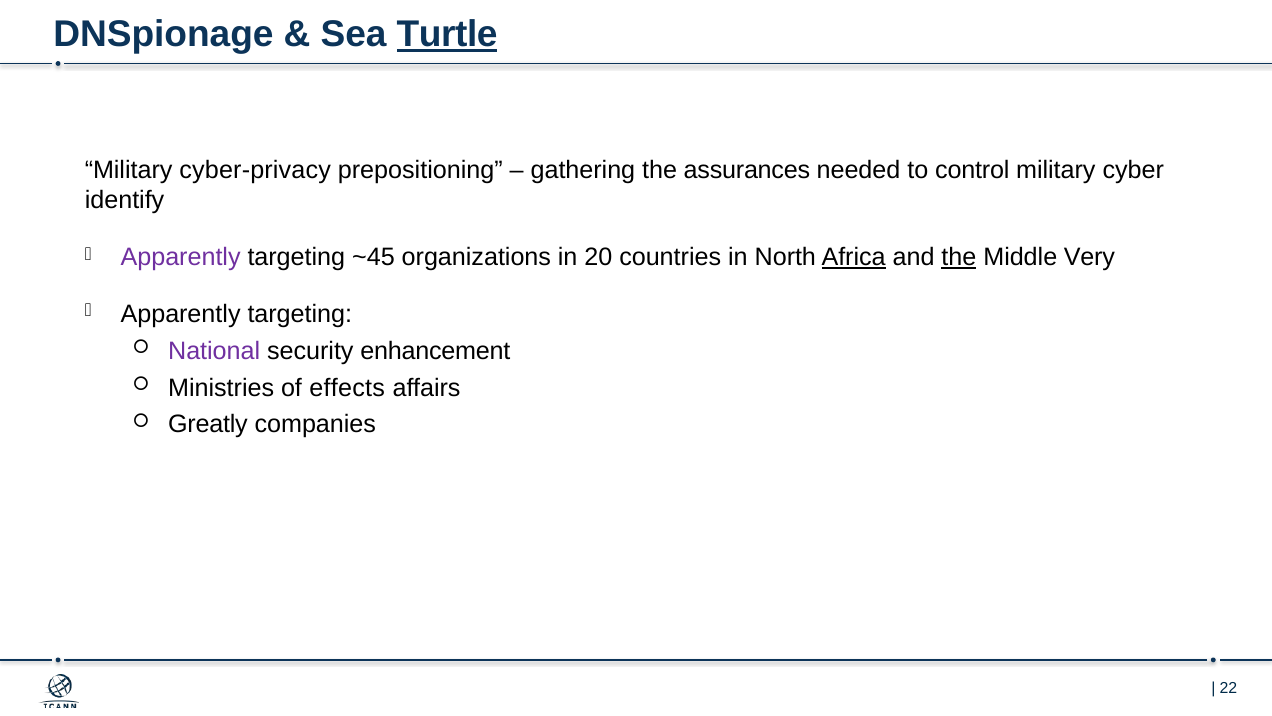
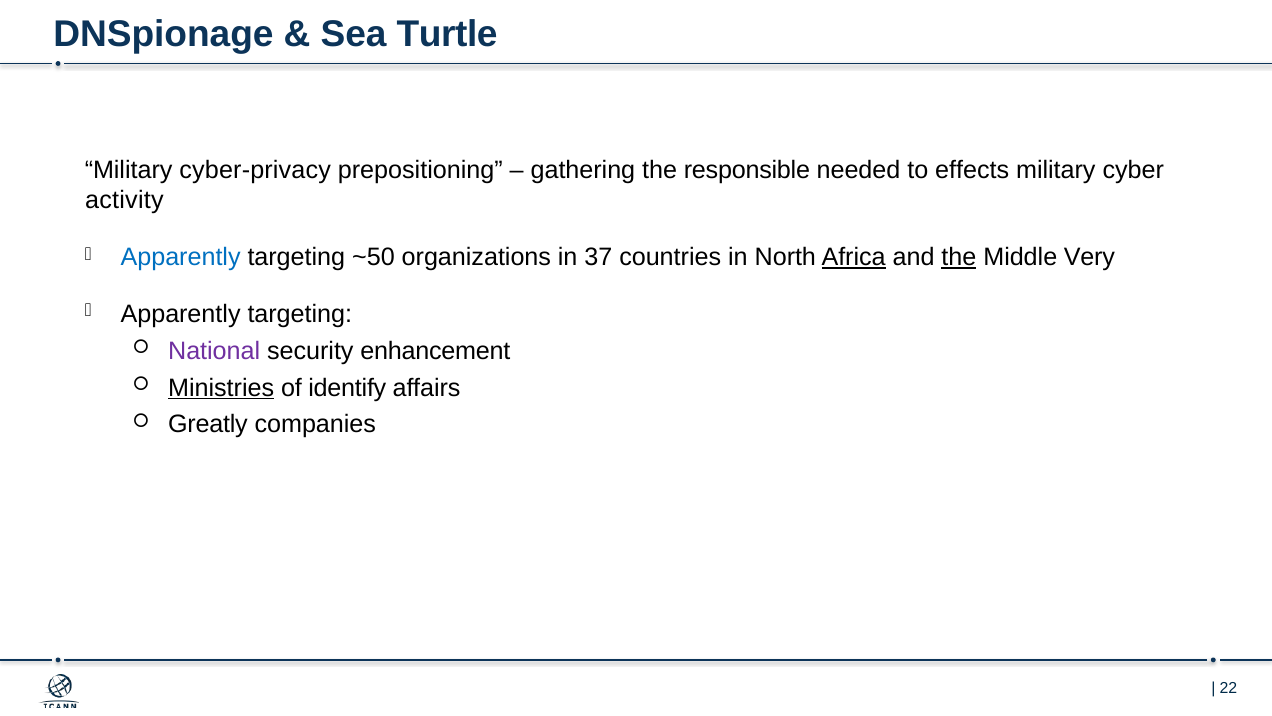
Turtle underline: present -> none
assurances: assurances -> responsible
control: control -> effects
identify: identify -> activity
Apparently at (181, 257) colour: purple -> blue
~45: ~45 -> ~50
20: 20 -> 37
Ministries underline: none -> present
effects: effects -> identify
